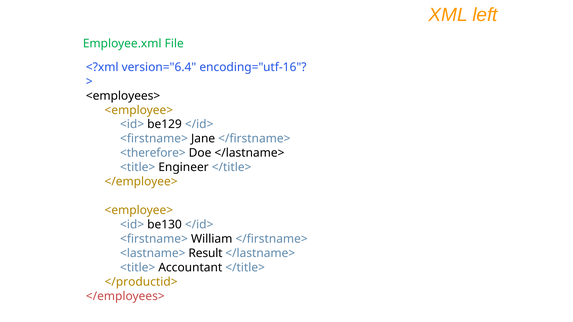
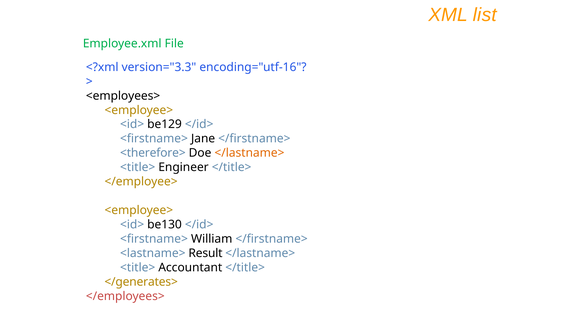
left: left -> list
version="6.4: version="6.4 -> version="3.3
</lastname> at (249, 153) colour: black -> orange
</productid>: </productid> -> </generates>
